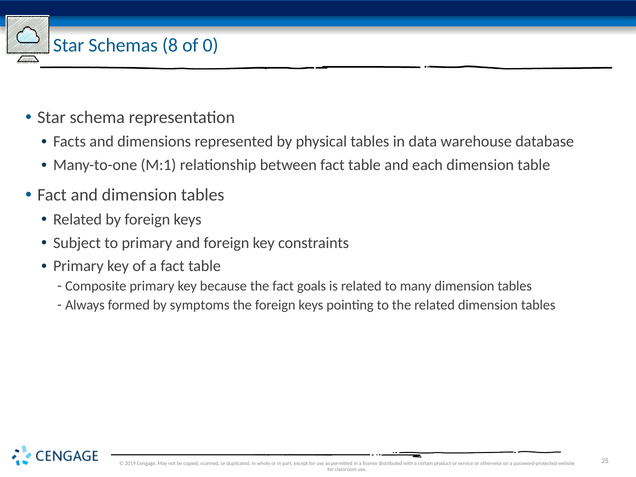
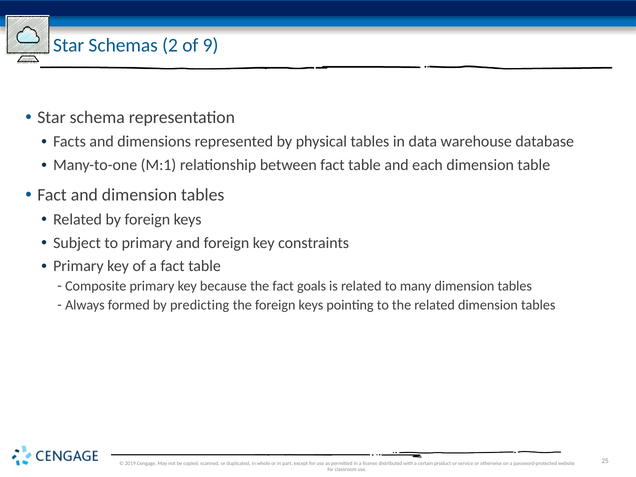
8: 8 -> 2
0: 0 -> 9
symptoms: symptoms -> predicting
